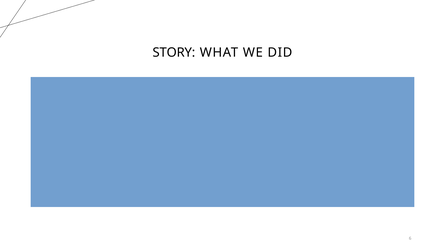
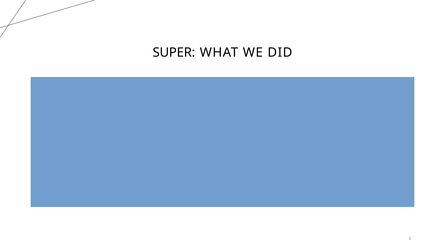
STORY: STORY -> SUPER
